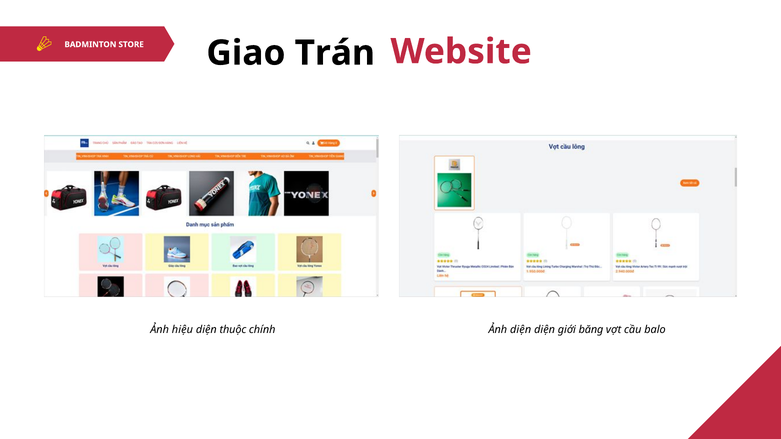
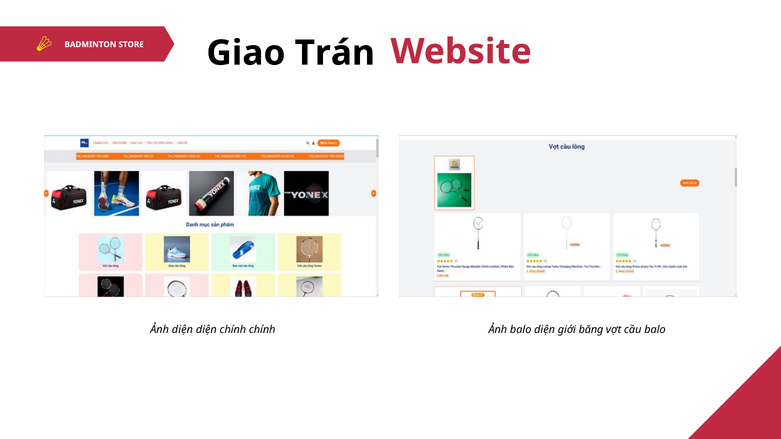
Ảnh hiệu: hiệu -> diện
diện thuộc: thuộc -> chính
Ảnh diện: diện -> balo
